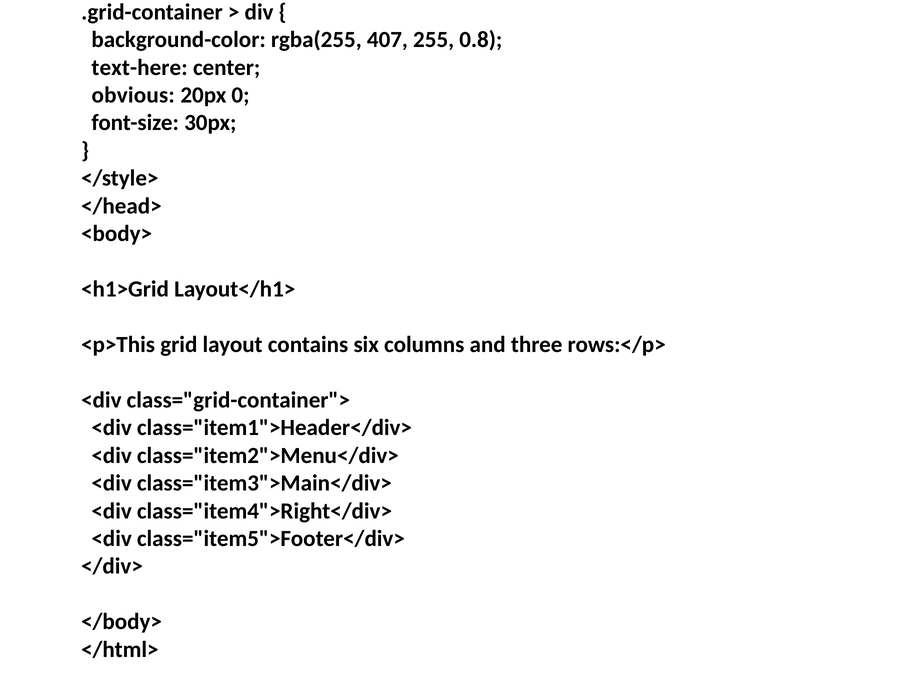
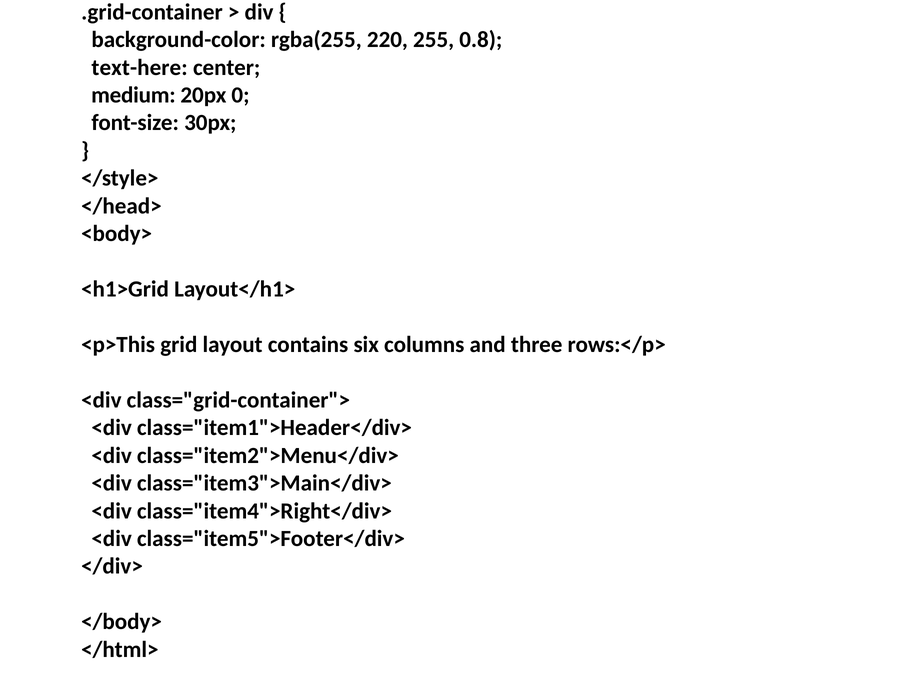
407: 407 -> 220
obvious: obvious -> medium
